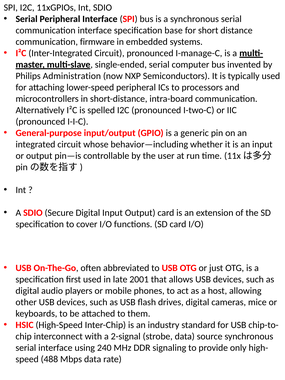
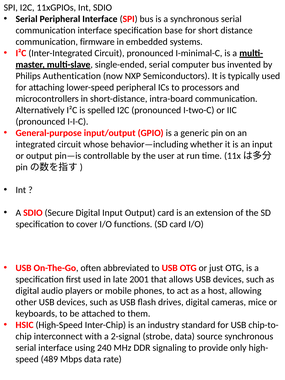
I-manage-C: I-manage-C -> I-minimal-C
Administration: Administration -> Authentication
488: 488 -> 489
